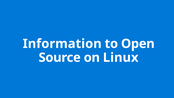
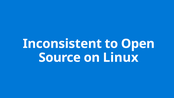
Information: Information -> Inconsistent
